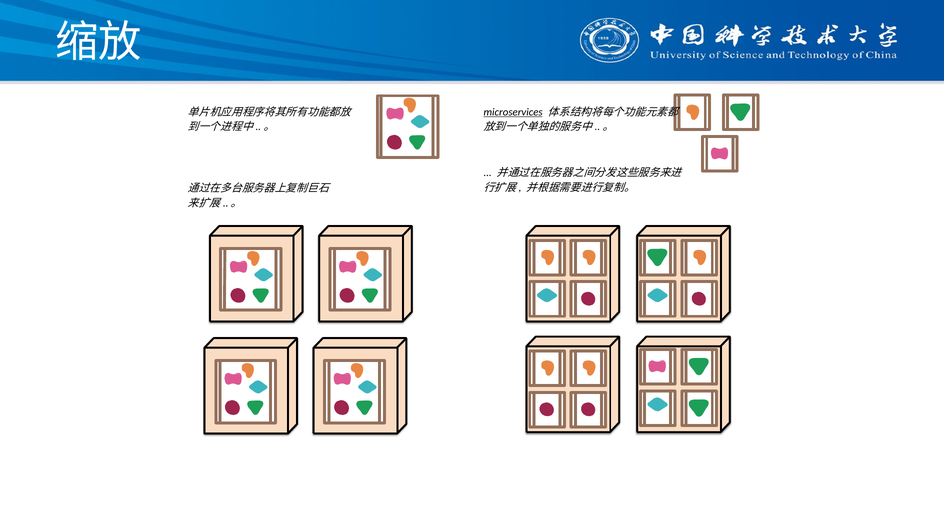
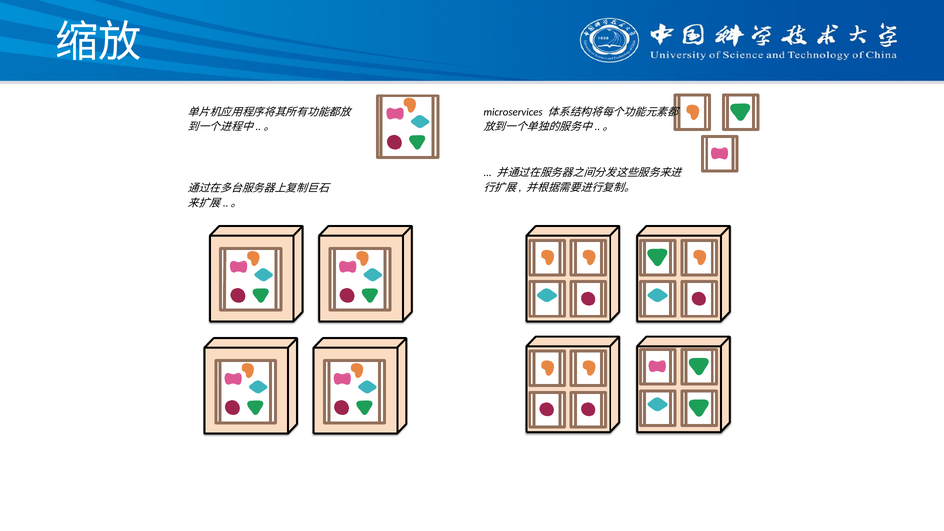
microservices underline: present -> none
